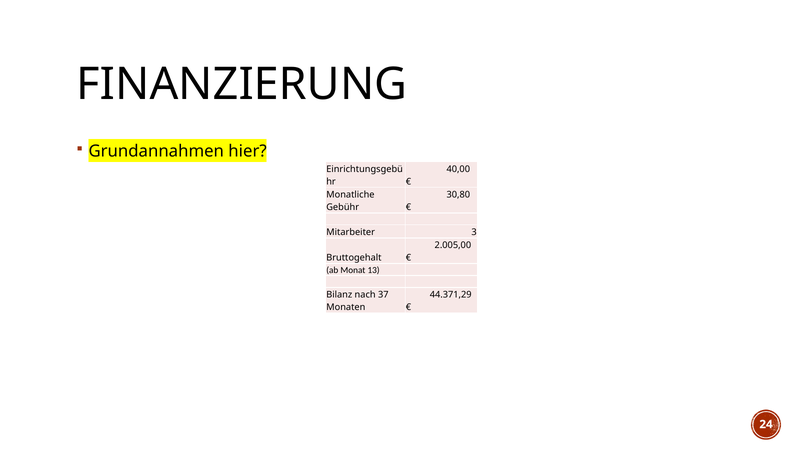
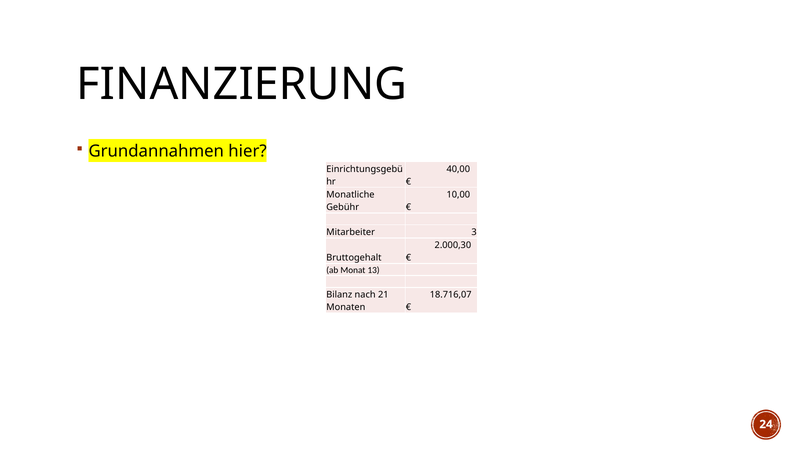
30,80: 30,80 -> 10,00
2.005,00: 2.005,00 -> 2.000,30
37: 37 -> 21
44.371,29: 44.371,29 -> 18.716,07
